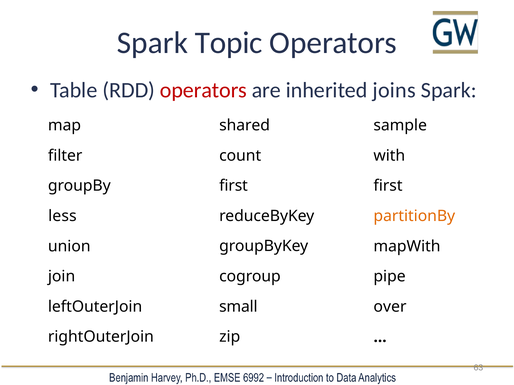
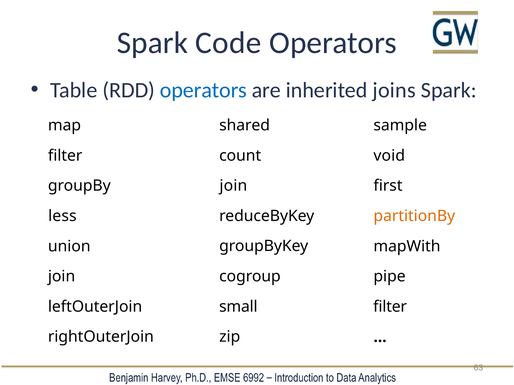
Topic: Topic -> Code
operators at (203, 90) colour: red -> blue
with: with -> void
first at (234, 186): first -> join
over at (390, 307): over -> filter
